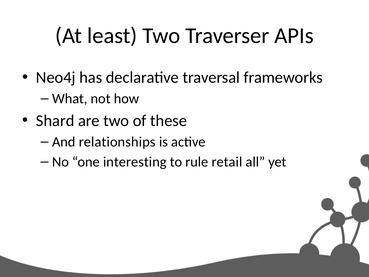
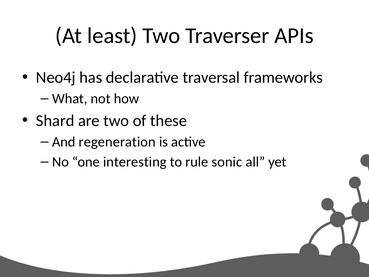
relationships: relationships -> regeneration
retail: retail -> sonic
